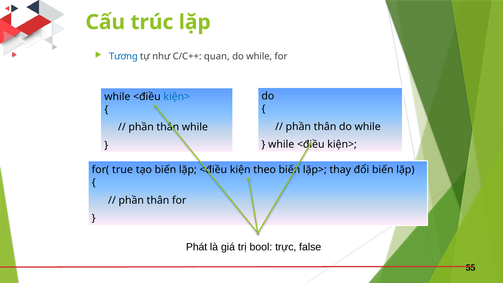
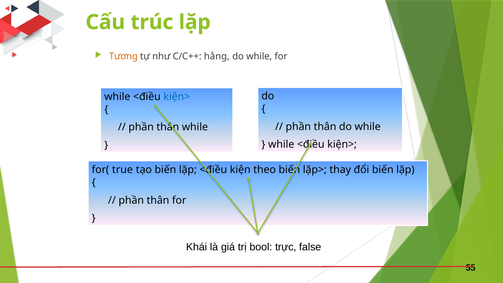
Tương colour: blue -> orange
quan: quan -> hằng
Phát: Phát -> Khái
